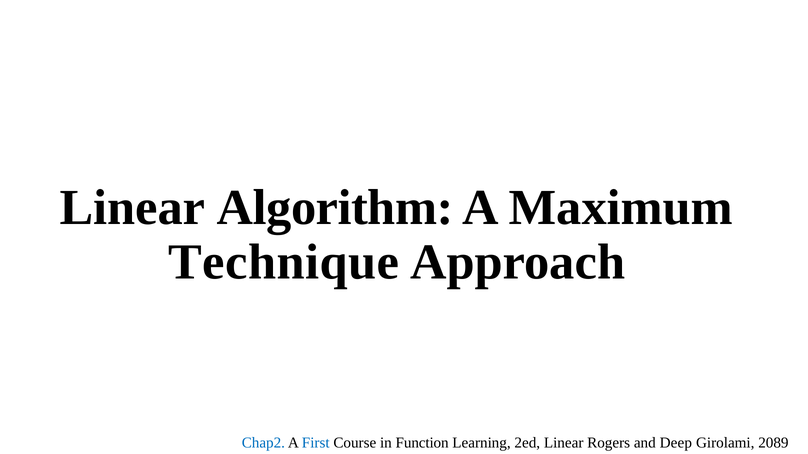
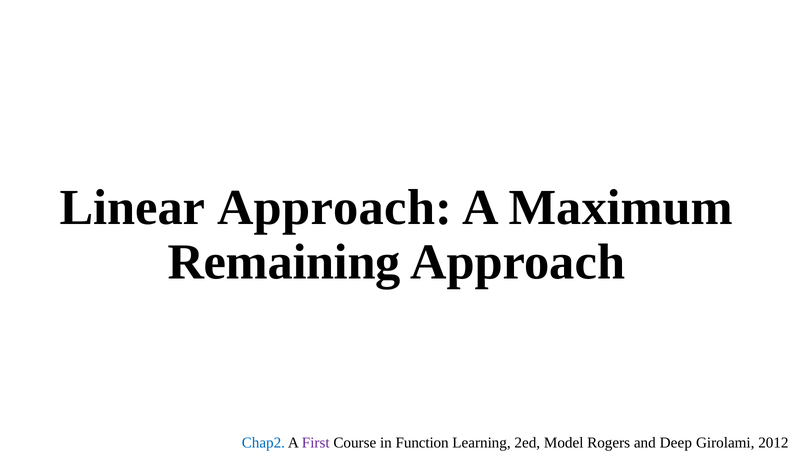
Linear Algorithm: Algorithm -> Approach
Technique: Technique -> Remaining
First colour: blue -> purple
2ed Linear: Linear -> Model
2089: 2089 -> 2012
